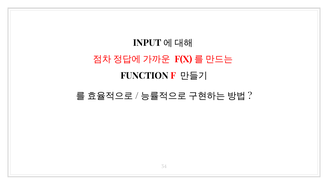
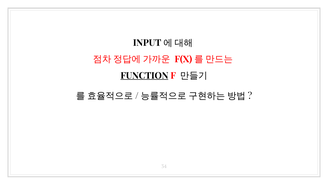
FUNCTION underline: none -> present
